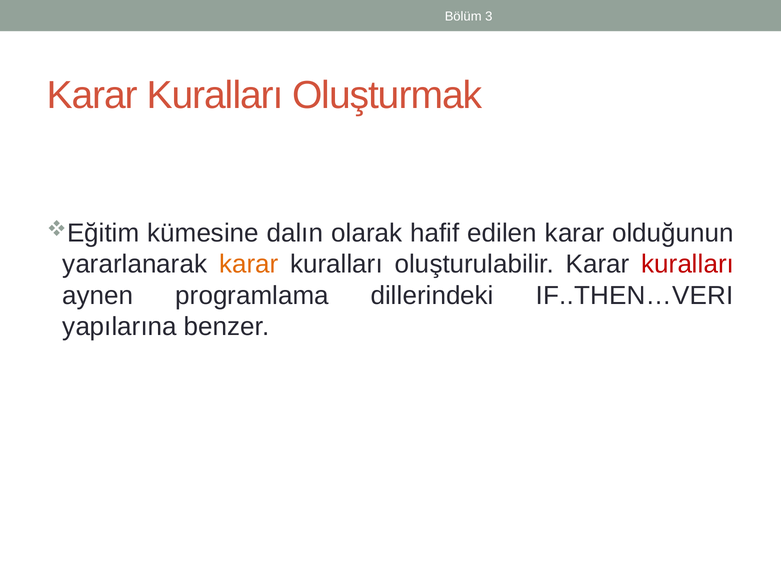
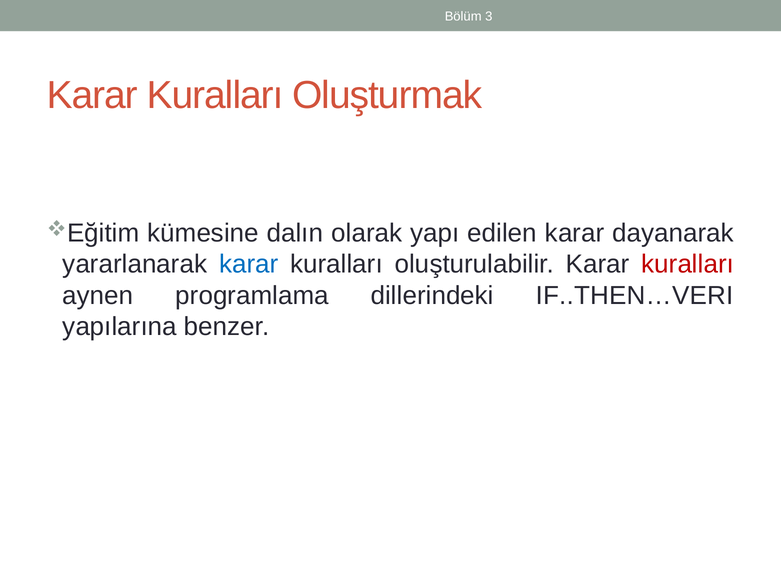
hafif: hafif -> yapı
olduğunun: olduğunun -> dayanarak
karar at (249, 264) colour: orange -> blue
